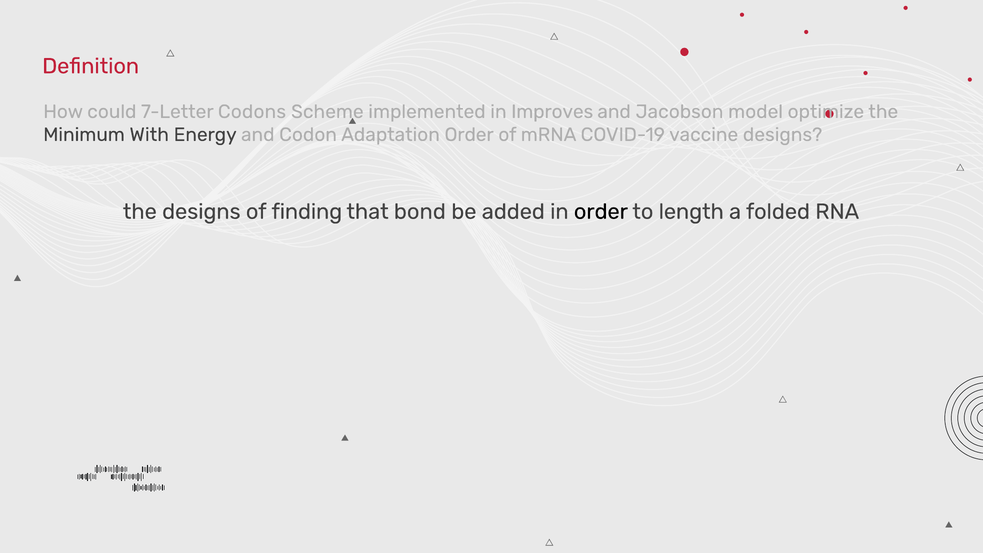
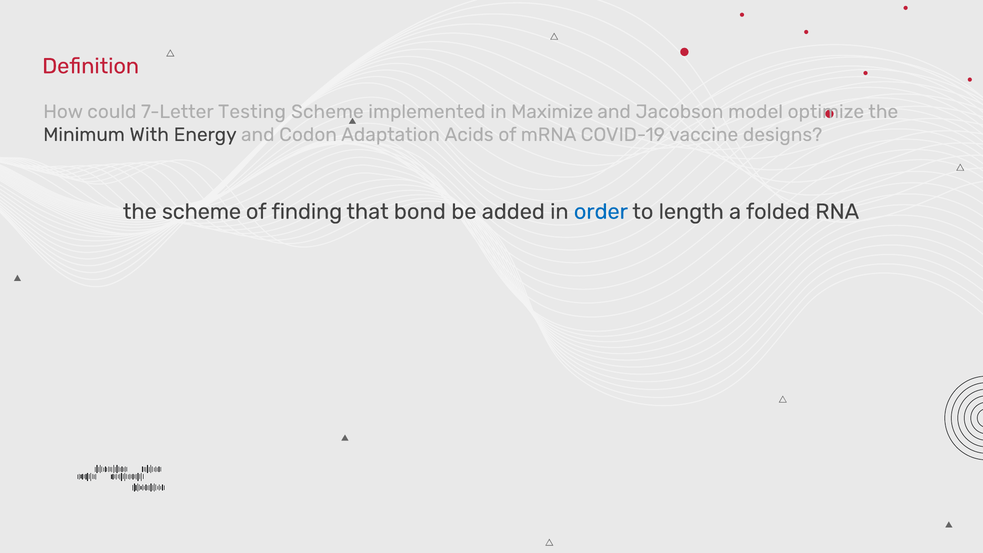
Codons: Codons -> Testing
Improves: Improves -> Maximize
Adaptation Order: Order -> Acids
the designs: designs -> scheme
order at (601, 212) colour: black -> blue
